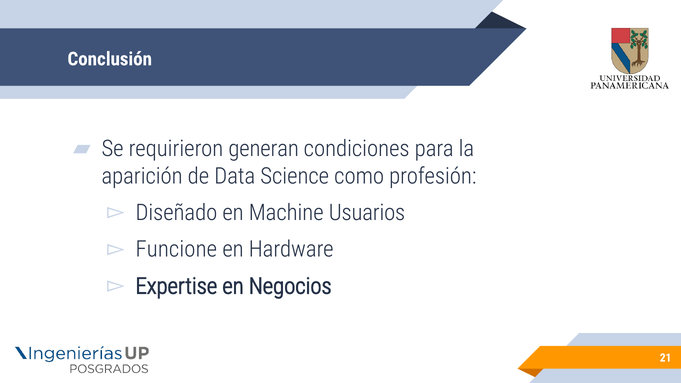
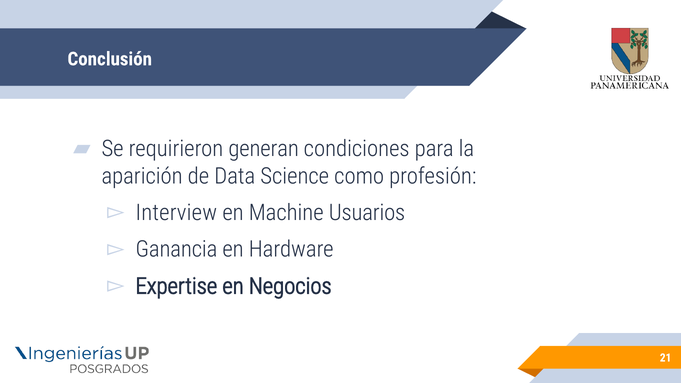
Diseñado: Diseñado -> Interview
Funcione: Funcione -> Ganancia
